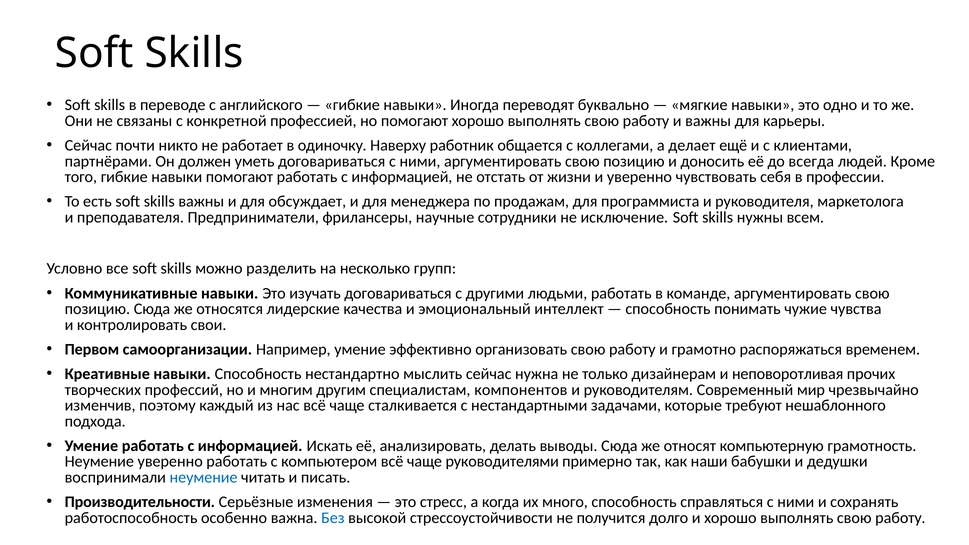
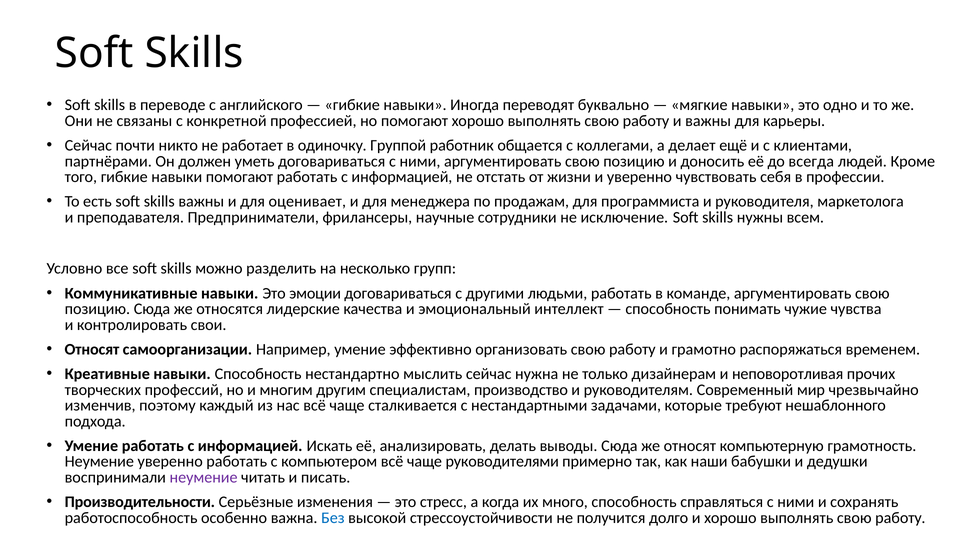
Наверху: Наверху -> Группой
обсуждает: обсуждает -> оценивает
изучать: изучать -> эмоции
Первом at (92, 349): Первом -> Относят
компонентов: компонентов -> производство
неумение at (204, 477) colour: blue -> purple
